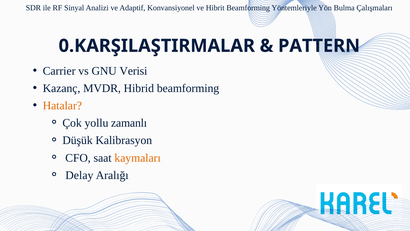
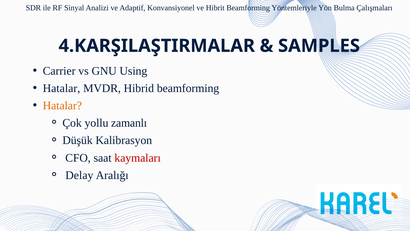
0.KARŞILAŞTIRMALAR: 0.KARŞILAŞTIRMALAR -> 4.KARŞILAŞTIRMALAR
PATTERN: PATTERN -> SAMPLES
Verisi: Verisi -> Using
Kazanç at (62, 88): Kazanç -> Hatalar
kaymaları colour: orange -> red
